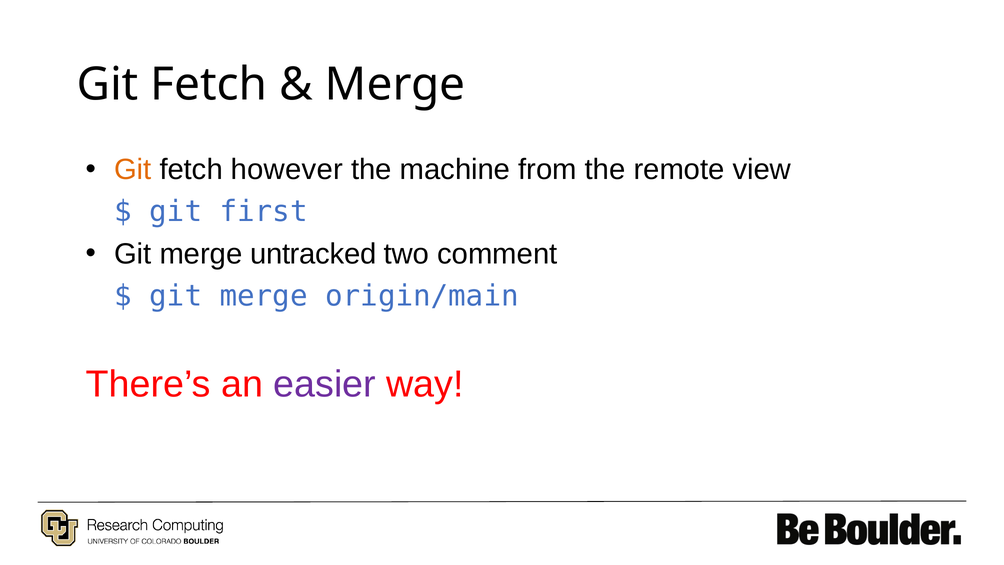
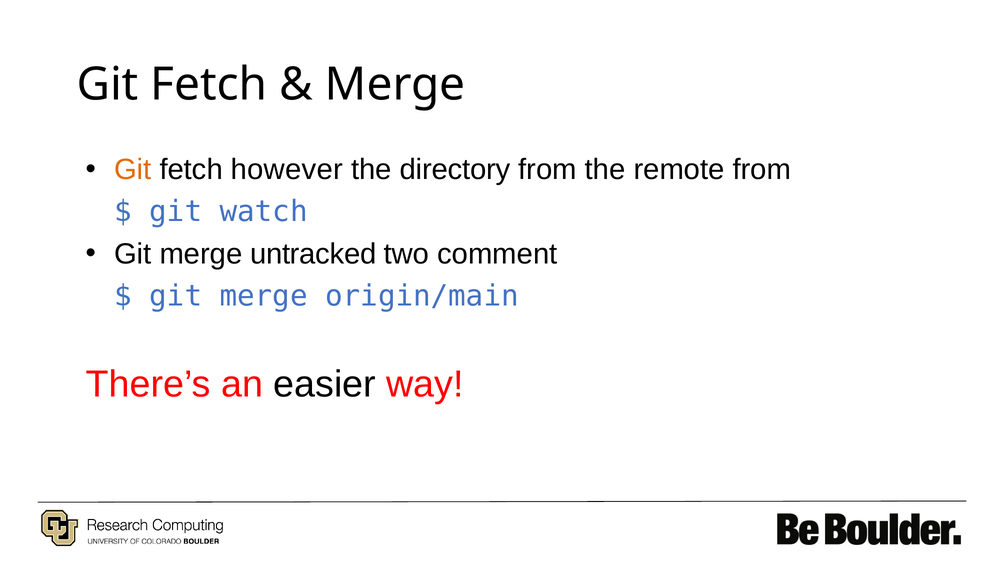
machine: machine -> directory
remote view: view -> from
first: first -> watch
easier colour: purple -> black
